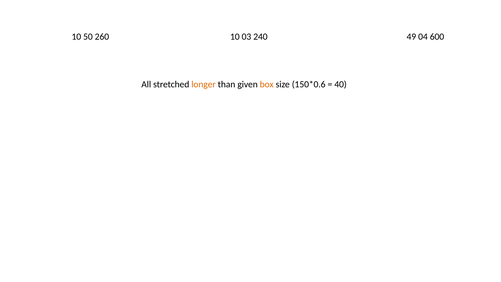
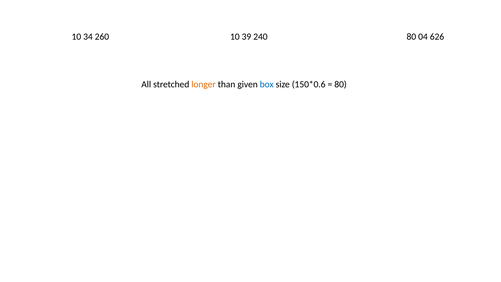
50: 50 -> 34
03: 03 -> 39
240 49: 49 -> 80
600: 600 -> 626
box colour: orange -> blue
40 at (341, 84): 40 -> 80
